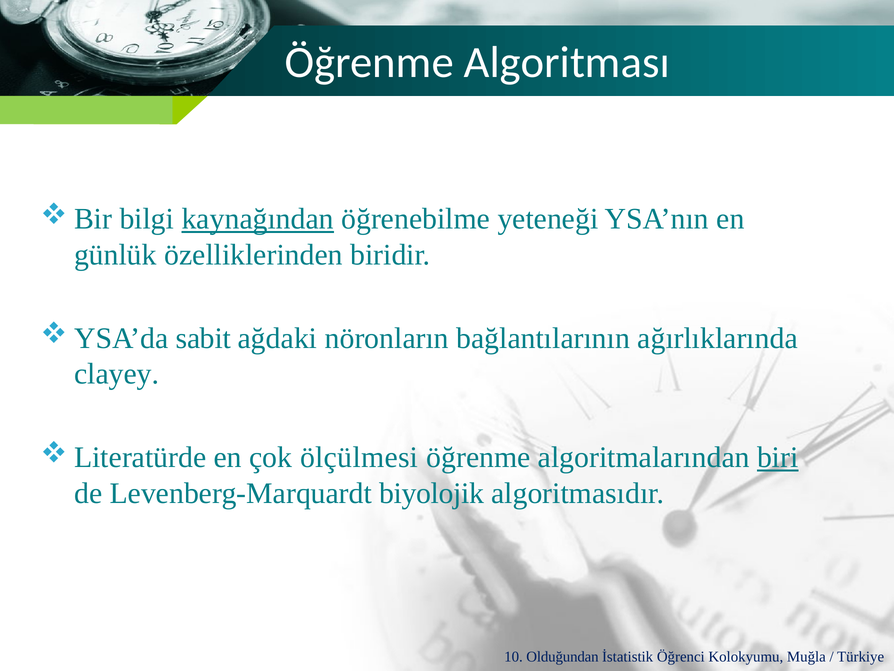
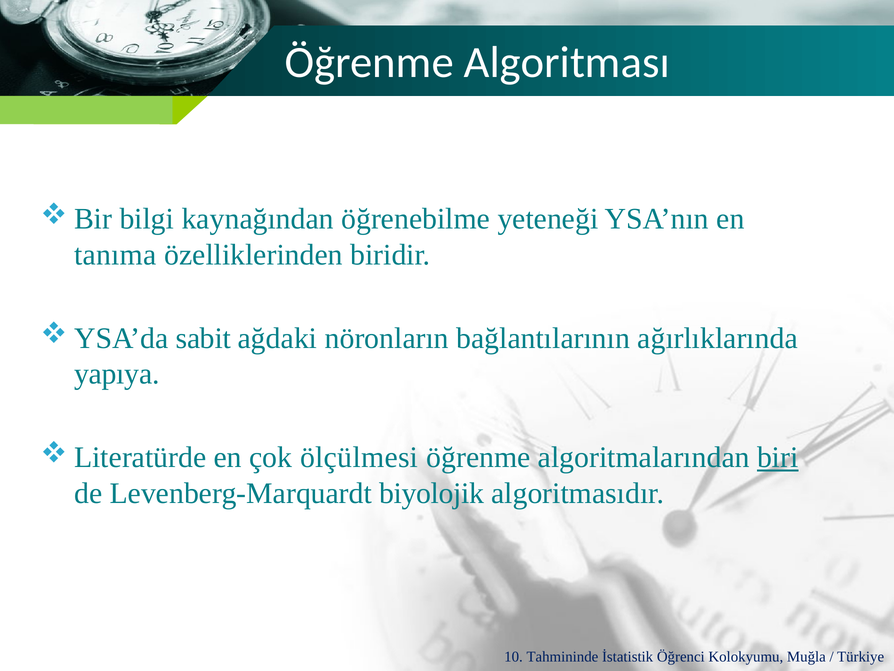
kaynağından underline: present -> none
günlük: günlük -> tanıma
clayey: clayey -> yapıya
Olduğundan: Olduğundan -> Tahmininde
